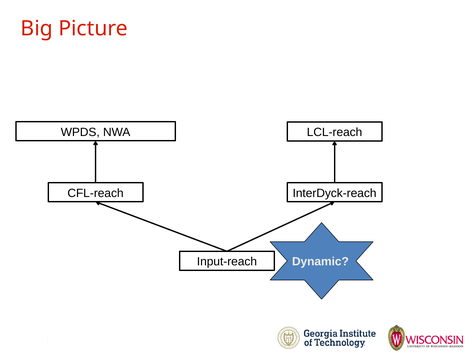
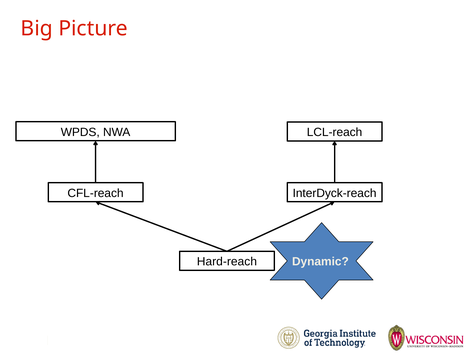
Input-reach: Input-reach -> Hard-reach
